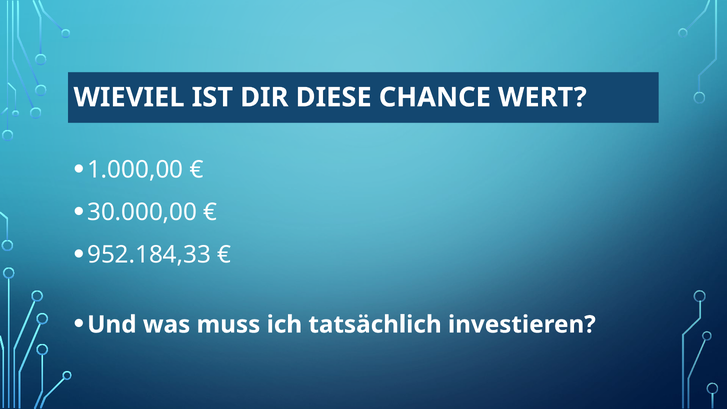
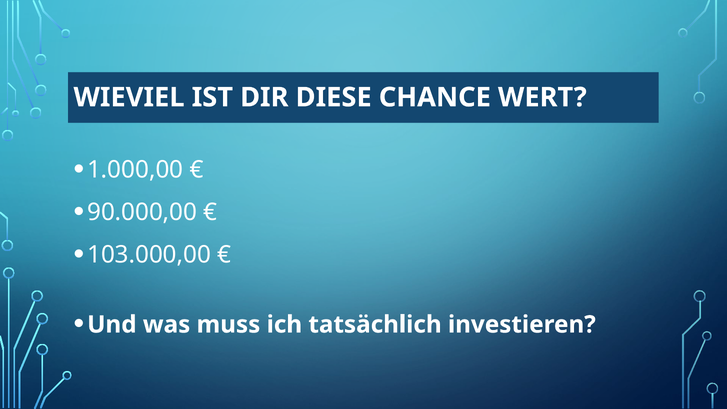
30.000,00: 30.000,00 -> 90.000,00
952.184,33: 952.184,33 -> 103.000,00
